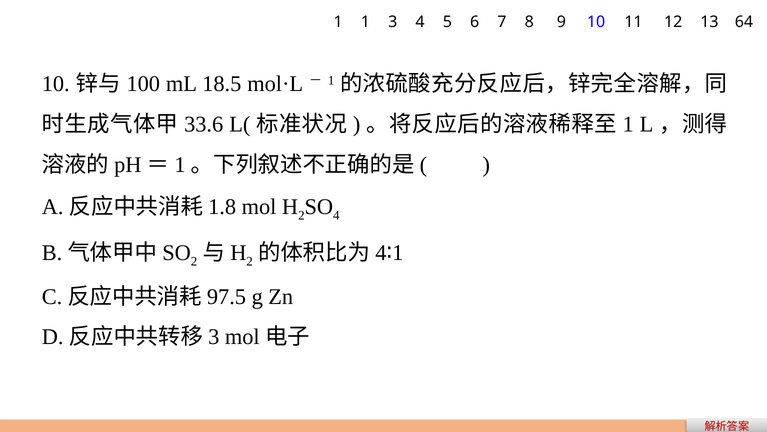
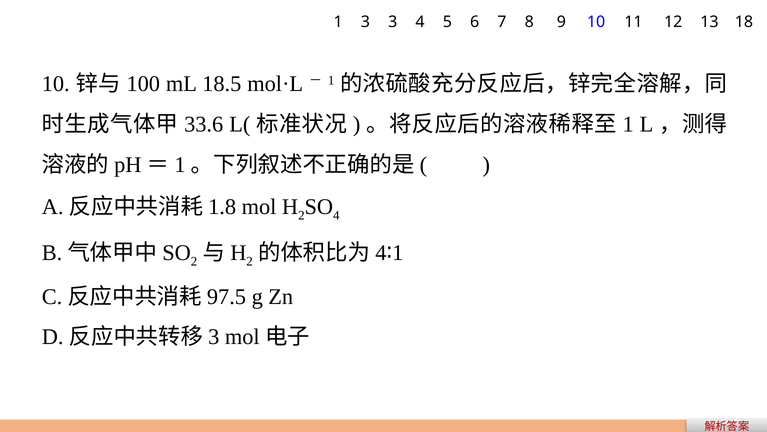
1 1: 1 -> 3
64: 64 -> 18
